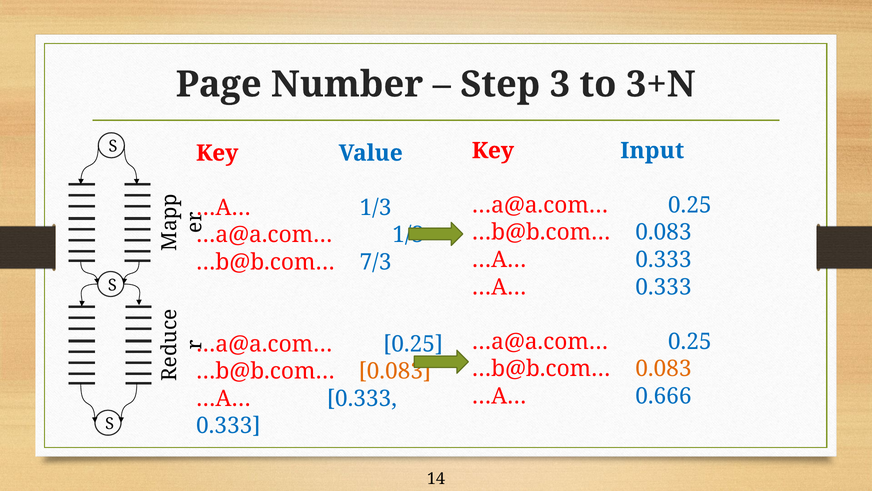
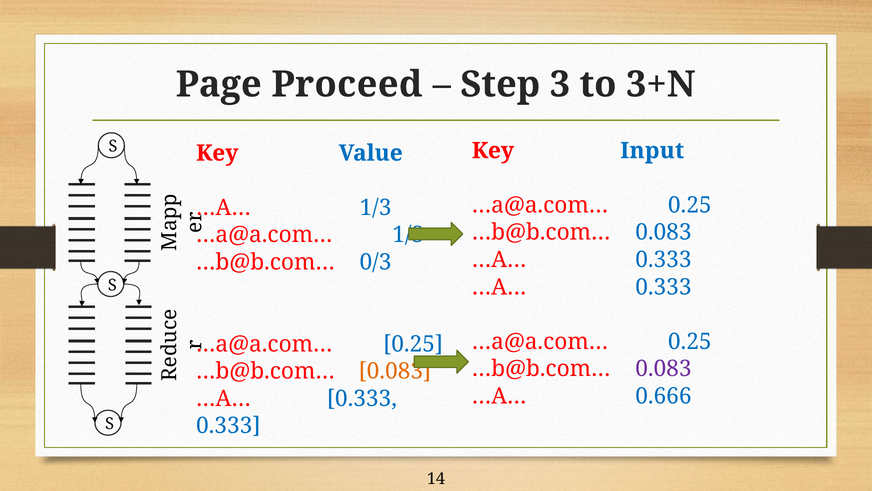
Number: Number -> Proceed
7/3: 7/3 -> 0/3
0.083 at (663, 368) colour: orange -> purple
